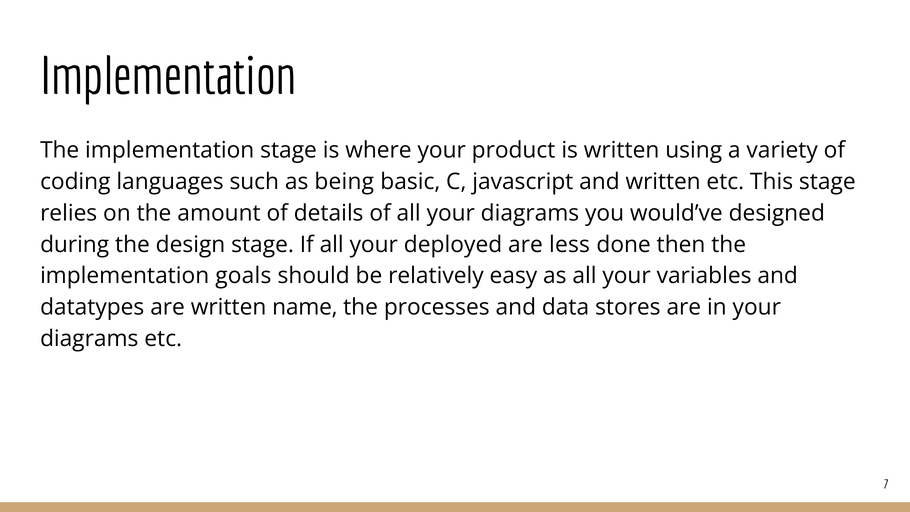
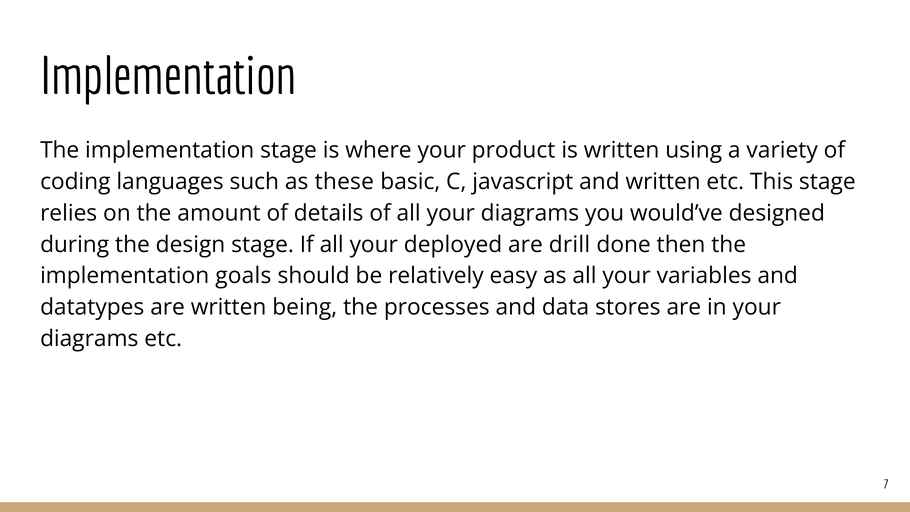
being: being -> these
less: less -> drill
name: name -> being
